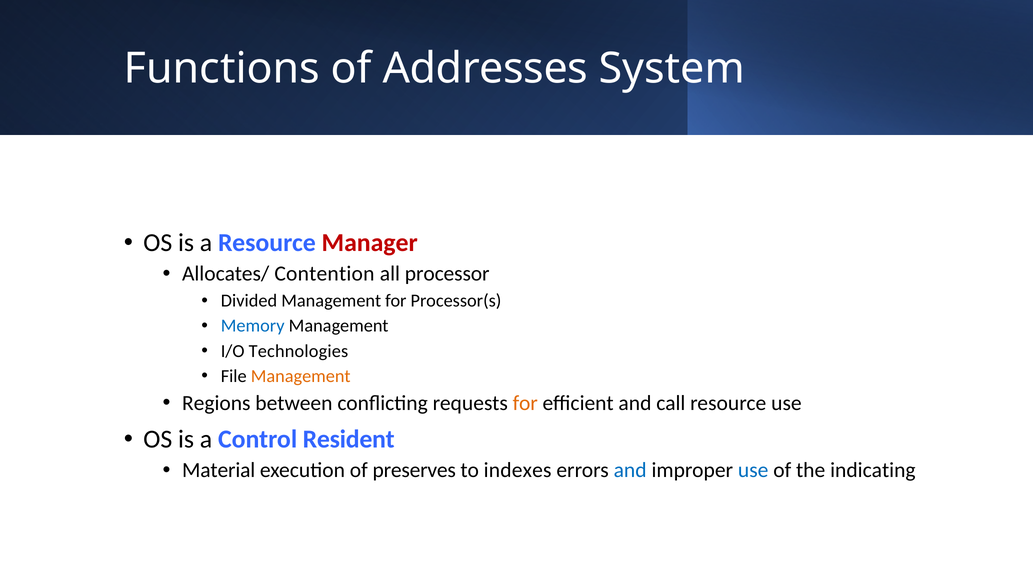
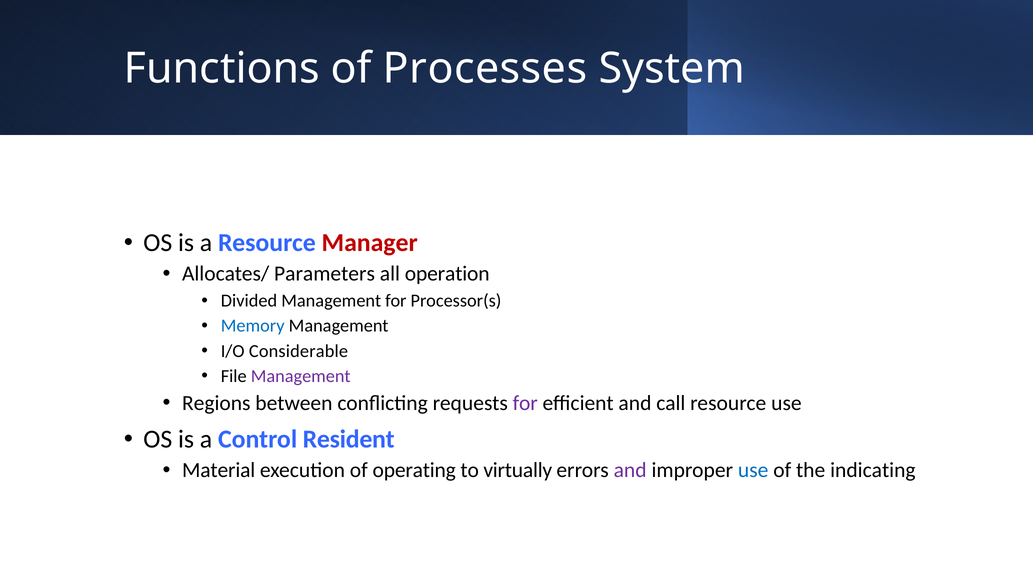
Addresses: Addresses -> Processes
Contention: Contention -> Parameters
processor: processor -> operation
Technologies: Technologies -> Considerable
Management at (301, 376) colour: orange -> purple
for at (525, 403) colour: orange -> purple
preserves: preserves -> operating
indexes: indexes -> virtually
and at (630, 470) colour: blue -> purple
